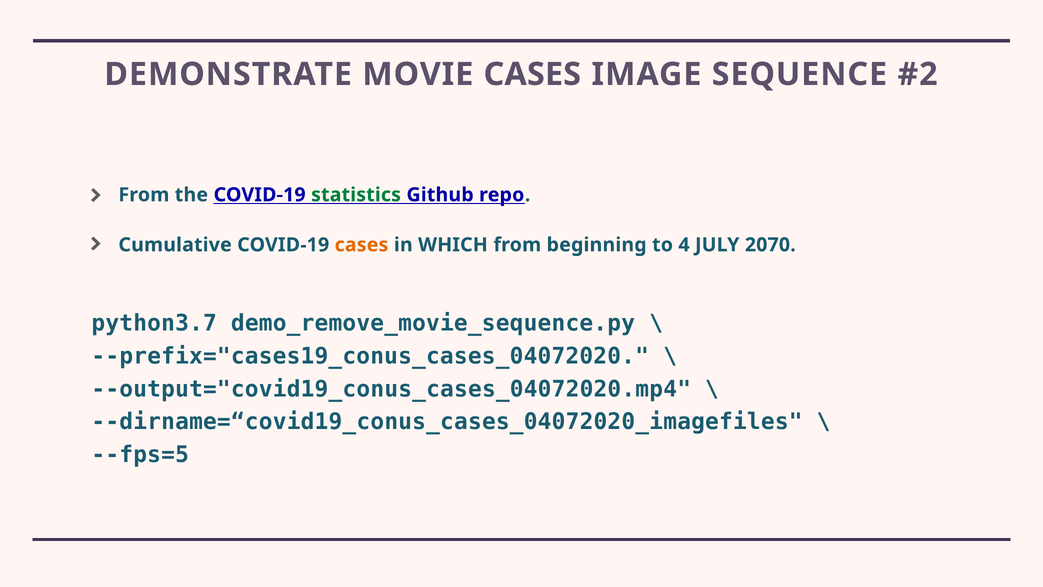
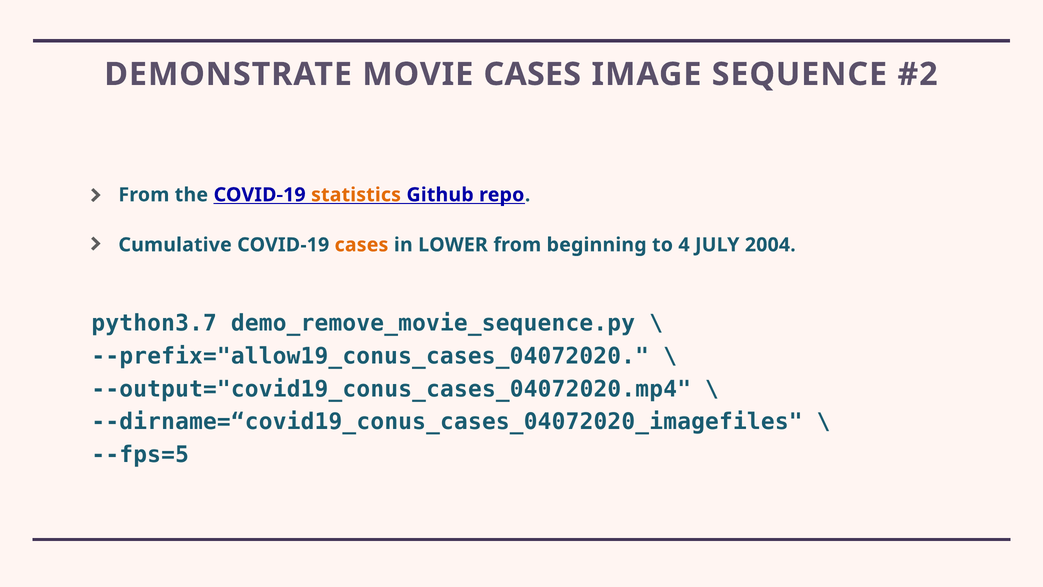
statistics colour: green -> orange
WHICH: WHICH -> LOWER
2070: 2070 -> 2004
--prefix="cases19_conus_cases_04072020: --prefix="cases19_conus_cases_04072020 -> --prefix="allow19_conus_cases_04072020
